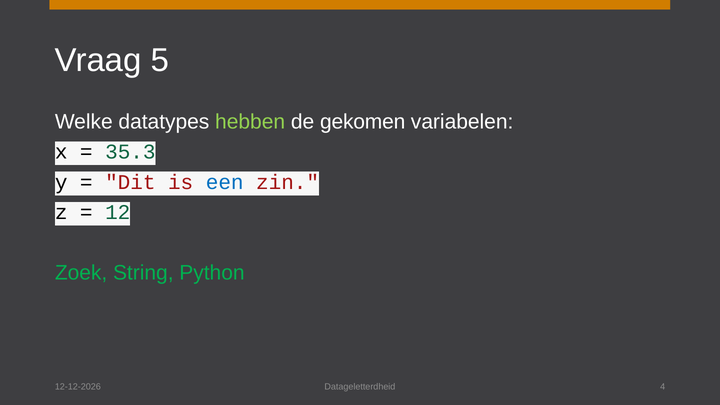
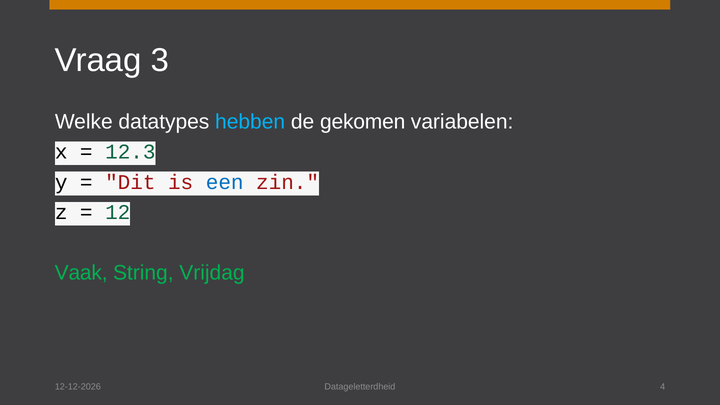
5: 5 -> 3
hebben colour: light green -> light blue
35.3: 35.3 -> 12.3
Zoek: Zoek -> Vaak
Python: Python -> Vrijdag
